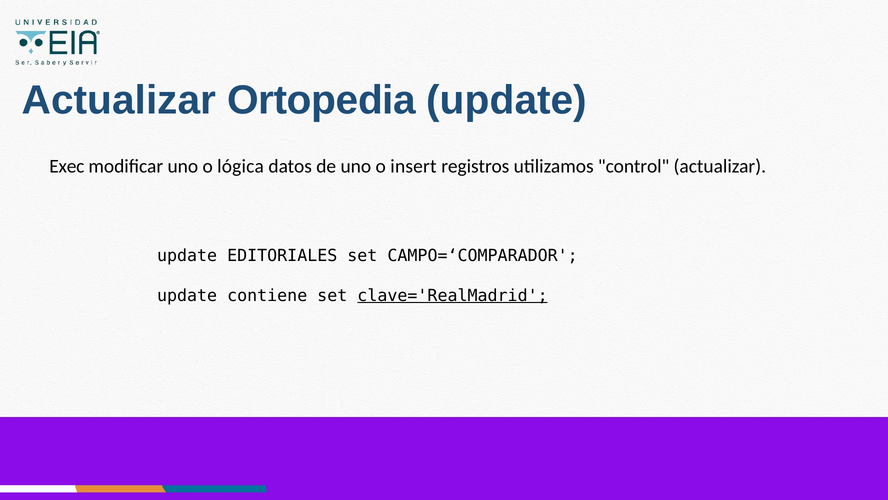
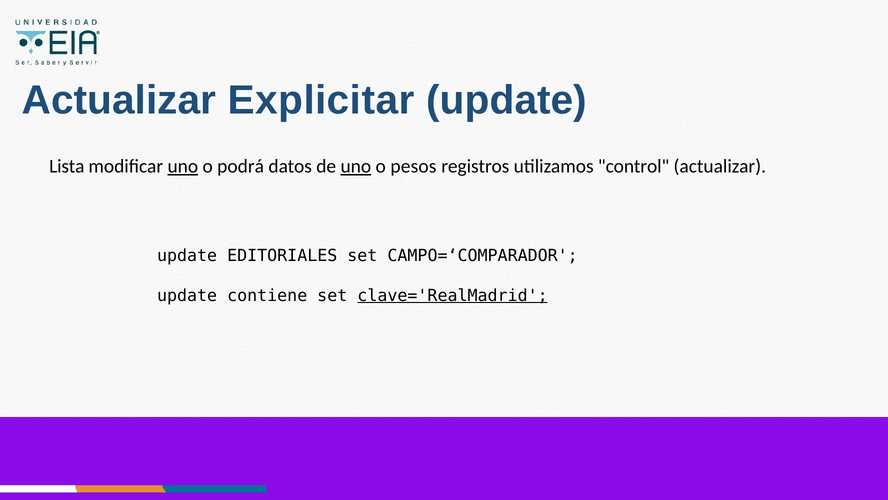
Ortopedia: Ortopedia -> Explicitar
Exec: Exec -> Lista
uno at (183, 166) underline: none -> present
lógica: lógica -> podrá
uno at (356, 166) underline: none -> present
insert: insert -> pesos
